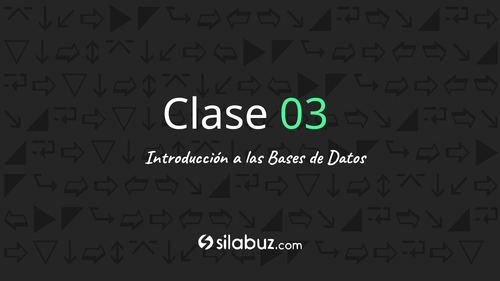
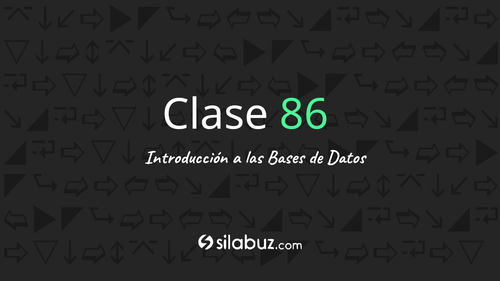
03: 03 -> 86
